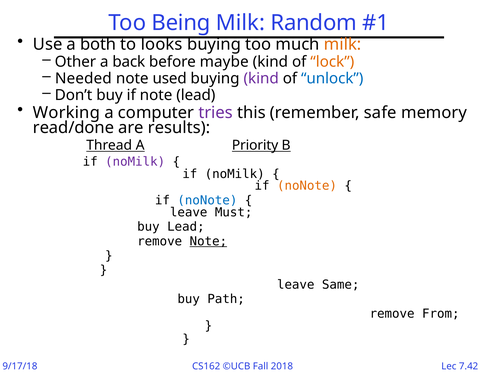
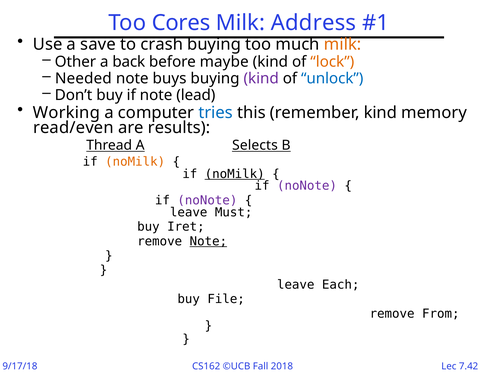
Being: Being -> Cores
Random: Random -> Address
both: both -> save
looks: looks -> crash
used: used -> buys
tries colour: purple -> blue
remember safe: safe -> kind
read/done: read/done -> read/even
Priority: Priority -> Selects
noMilk at (135, 161) colour: purple -> orange
noMilk at (235, 174) underline: none -> present
noNote at (307, 186) colour: orange -> purple
noNote at (207, 200) colour: blue -> purple
buy Lead: Lead -> Iret
Same: Same -> Each
Path: Path -> File
